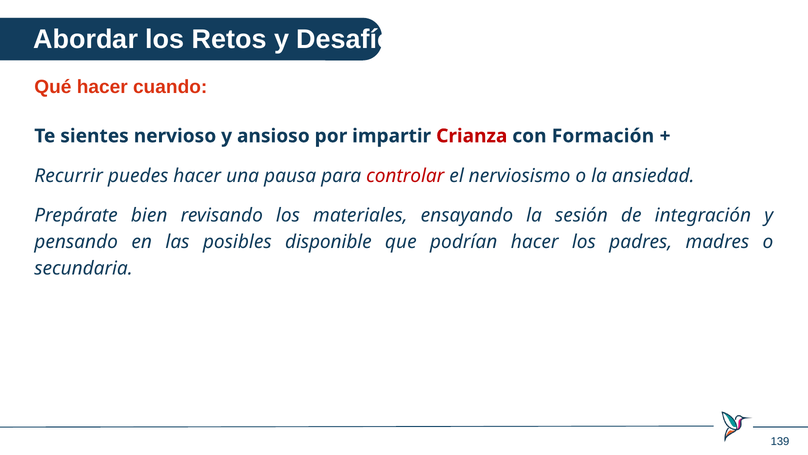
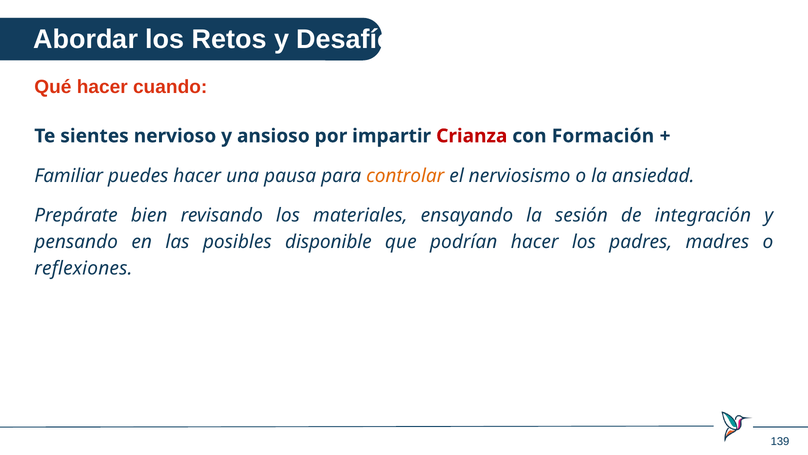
Recurrir: Recurrir -> Familiar
controlar colour: red -> orange
secundaria: secundaria -> reflexiones
